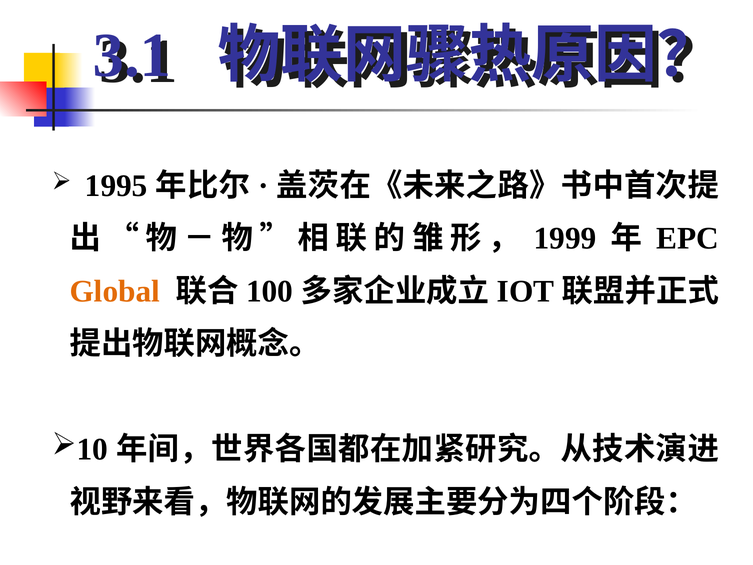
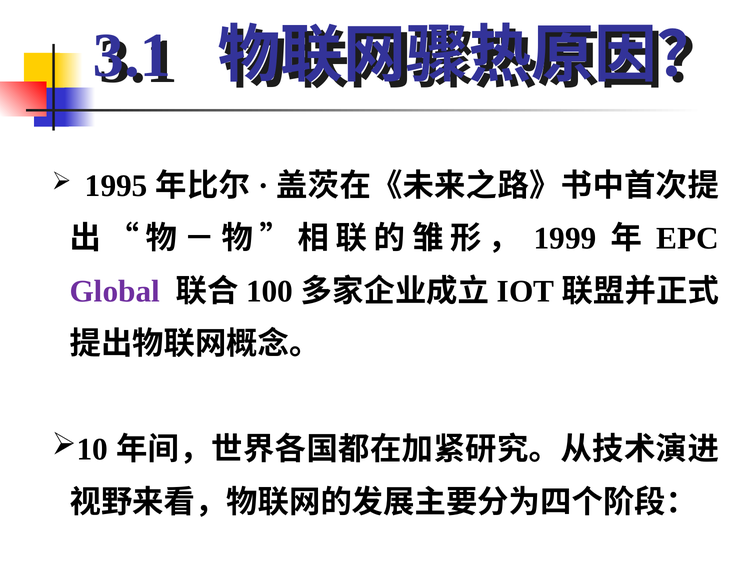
Global colour: orange -> purple
